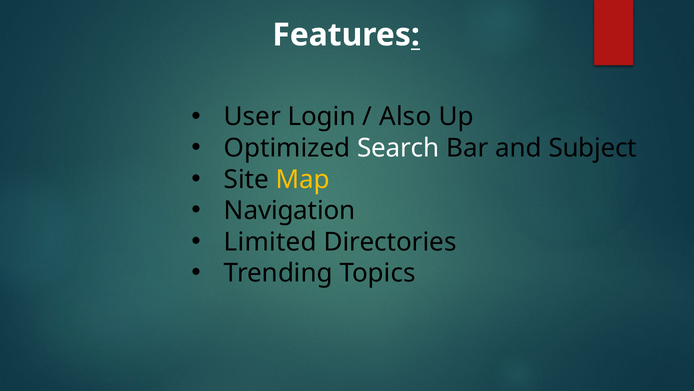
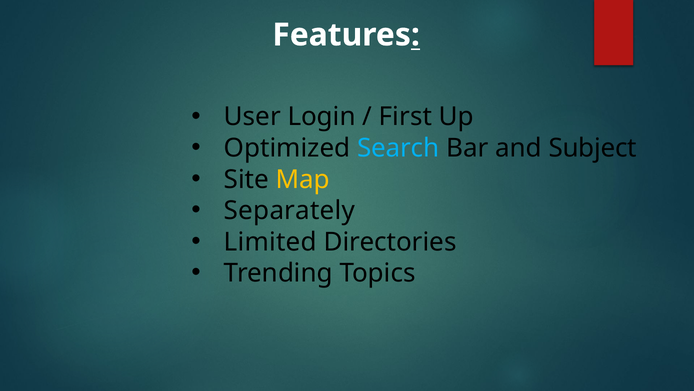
Also: Also -> First
Search colour: white -> light blue
Navigation: Navigation -> Separately
